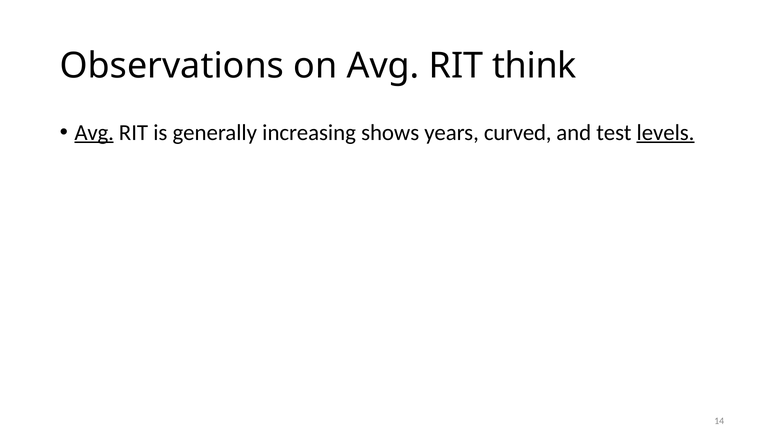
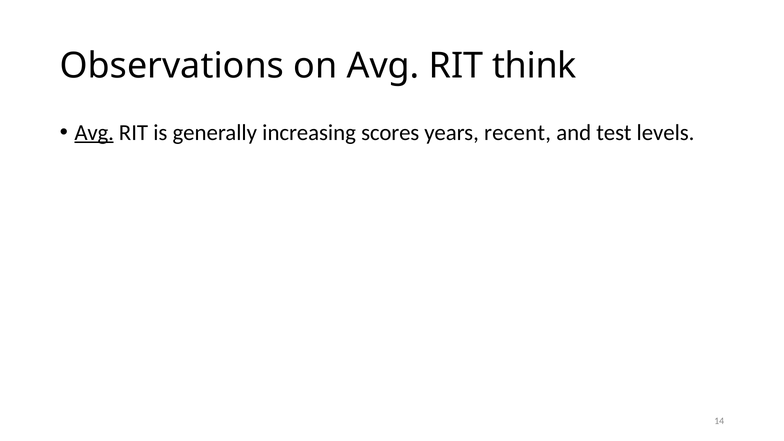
shows: shows -> scores
curved: curved -> recent
levels underline: present -> none
